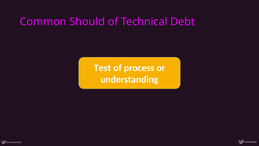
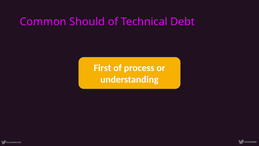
Test: Test -> First
